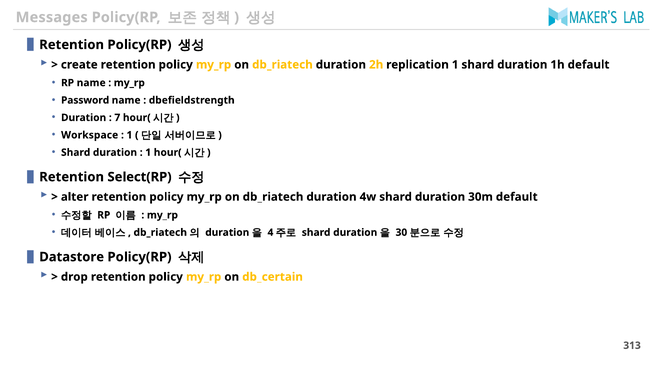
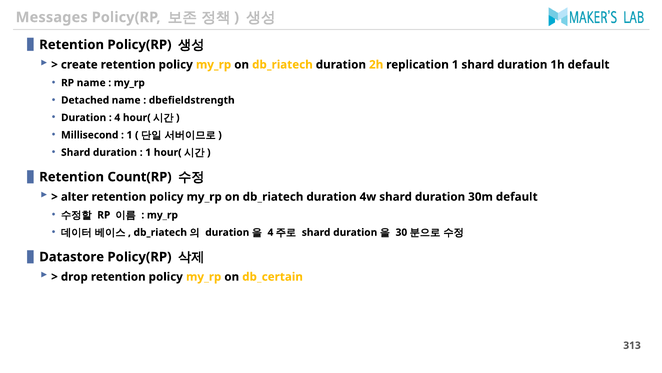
Password: Password -> Detached
7 at (117, 117): 7 -> 4
Workspace: Workspace -> Millisecond
Select(RP: Select(RP -> Count(RP
